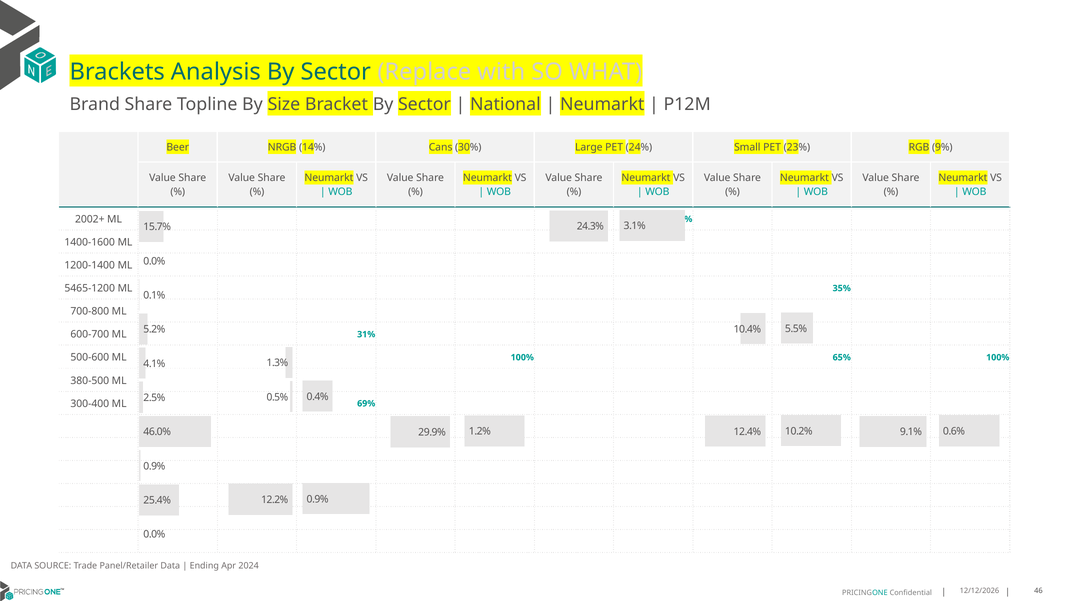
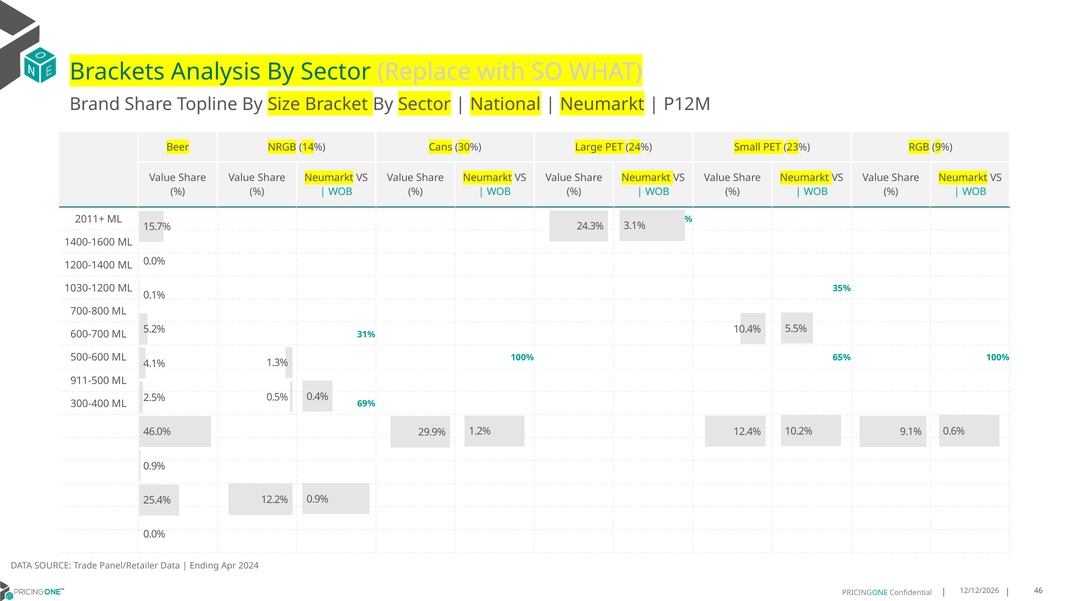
2002+: 2002+ -> 2011+
5465-1200: 5465-1200 -> 1030-1200
380-500: 380-500 -> 911-500
